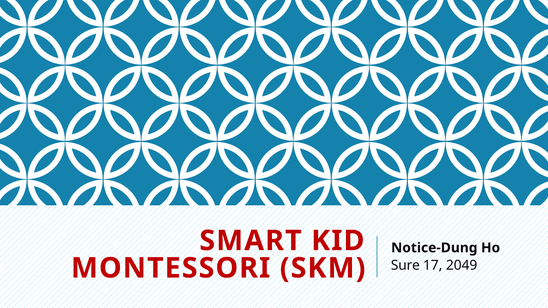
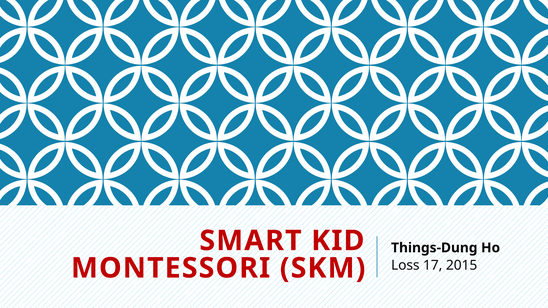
Notice-Dung: Notice-Dung -> Things-Dung
Sure: Sure -> Loss
2049: 2049 -> 2015
